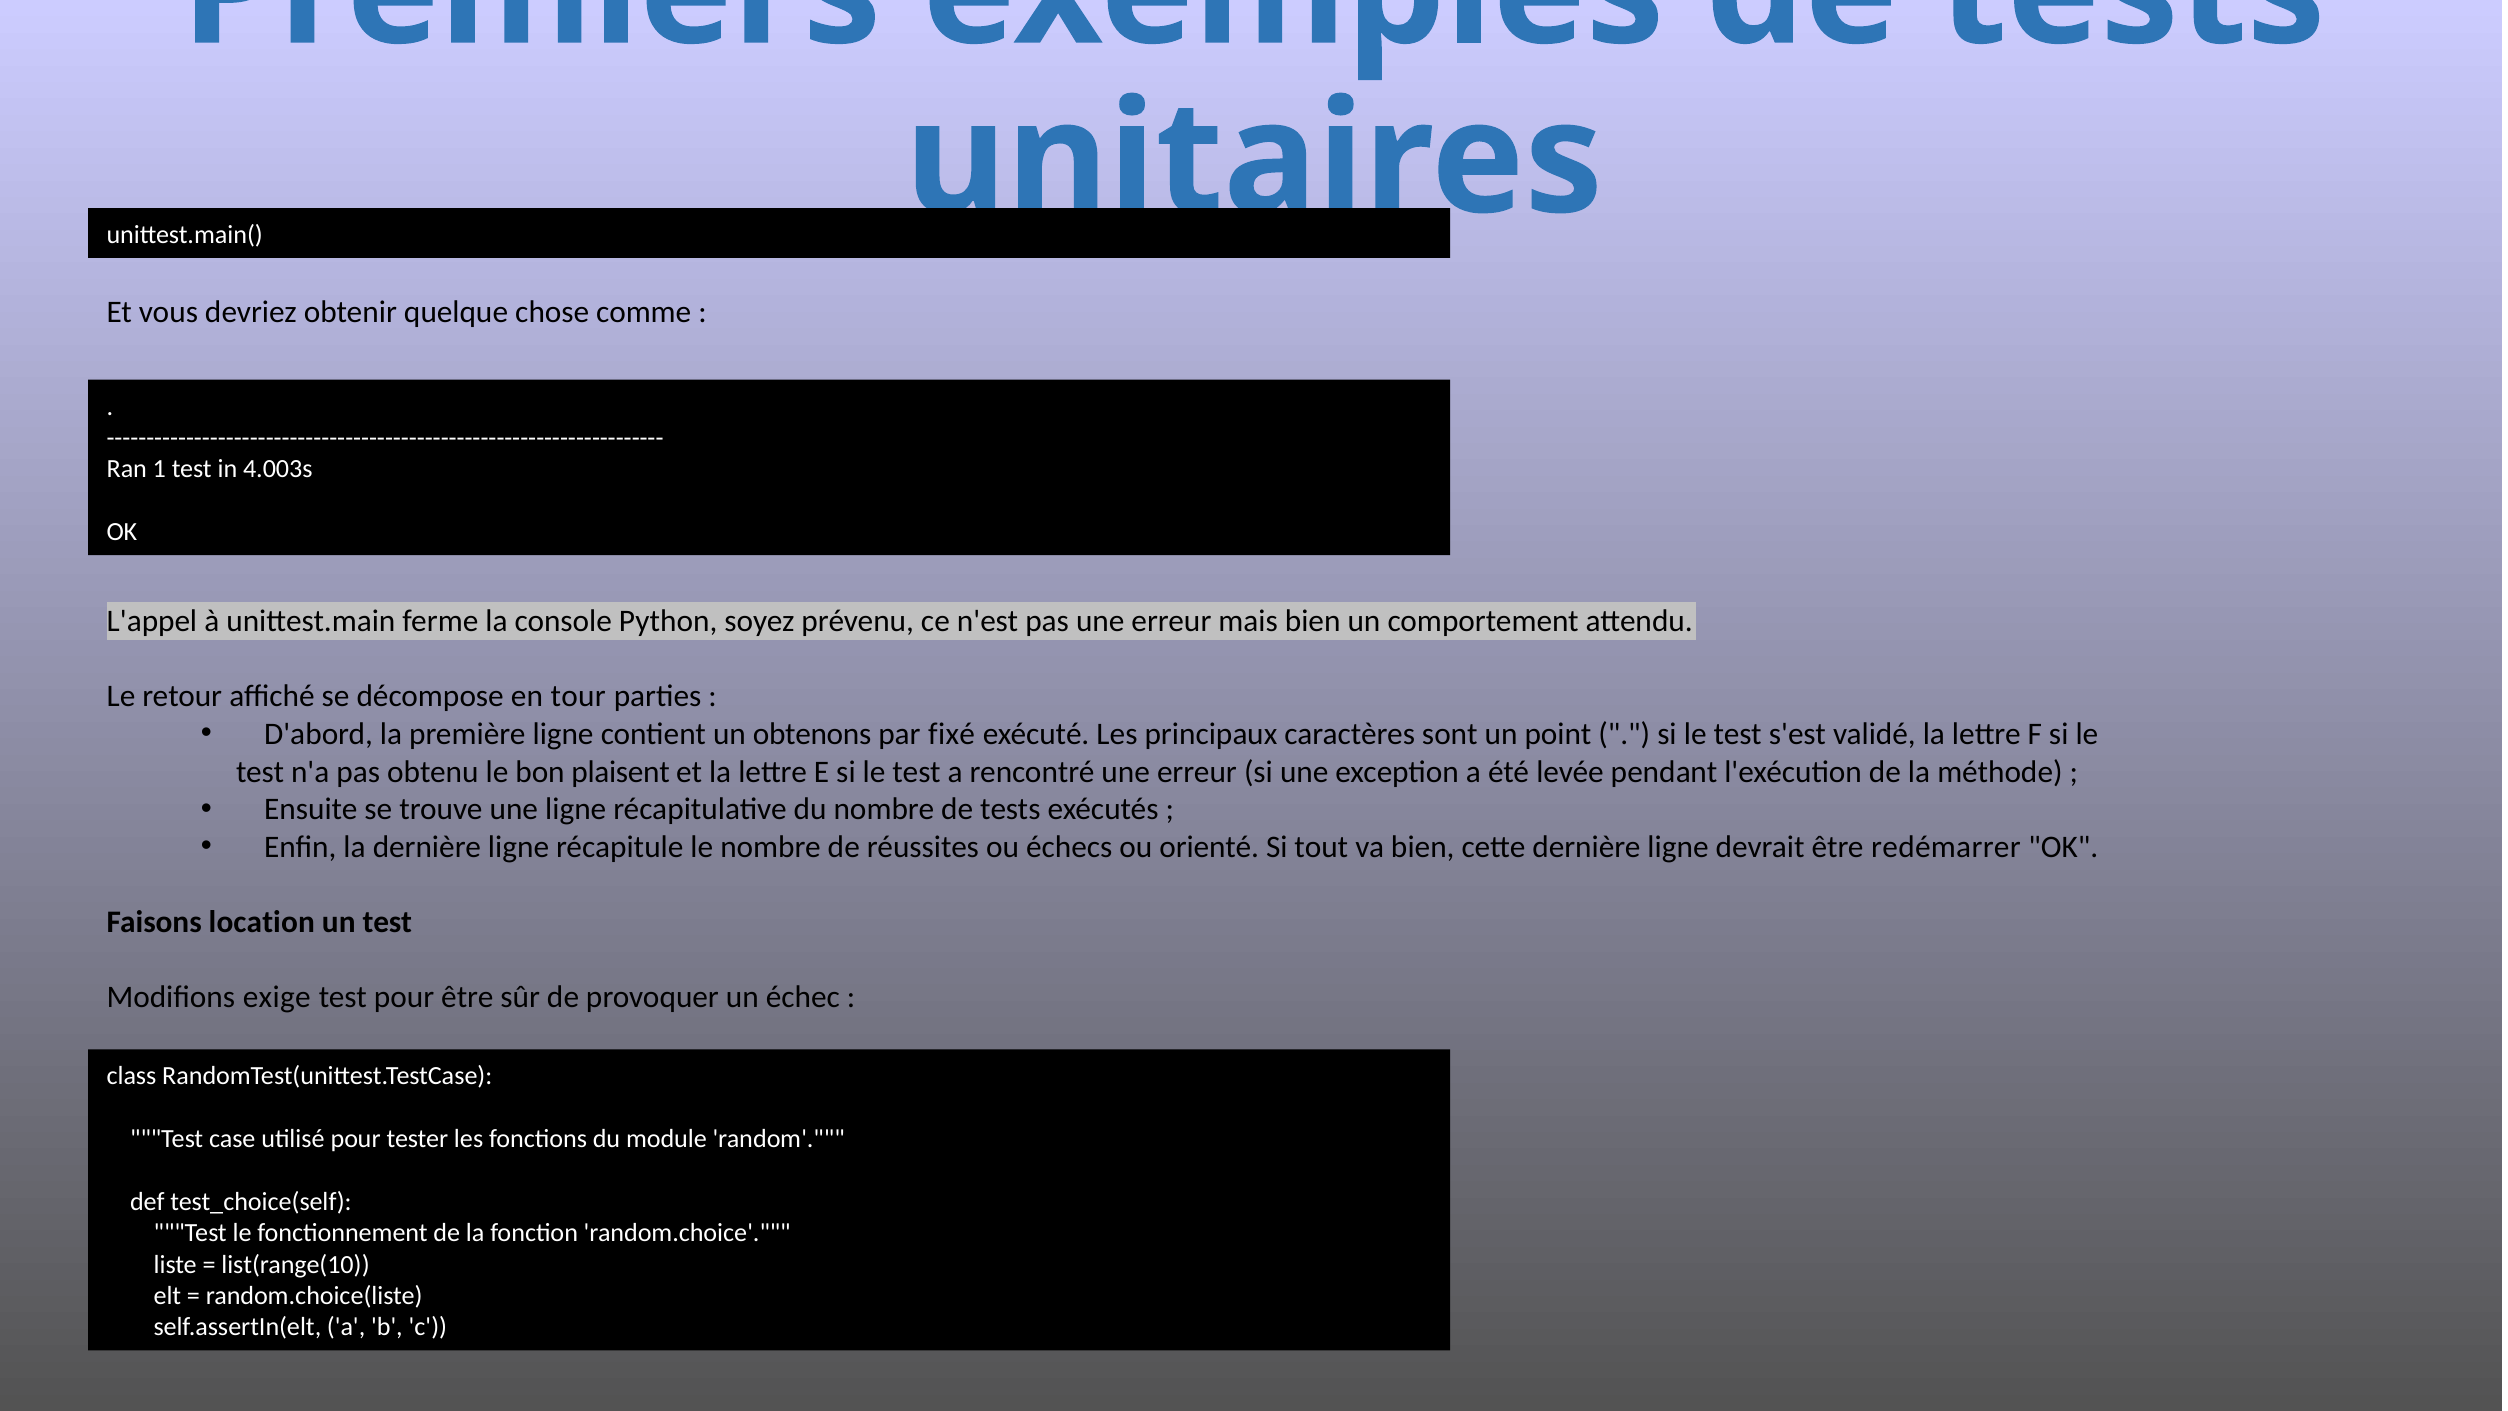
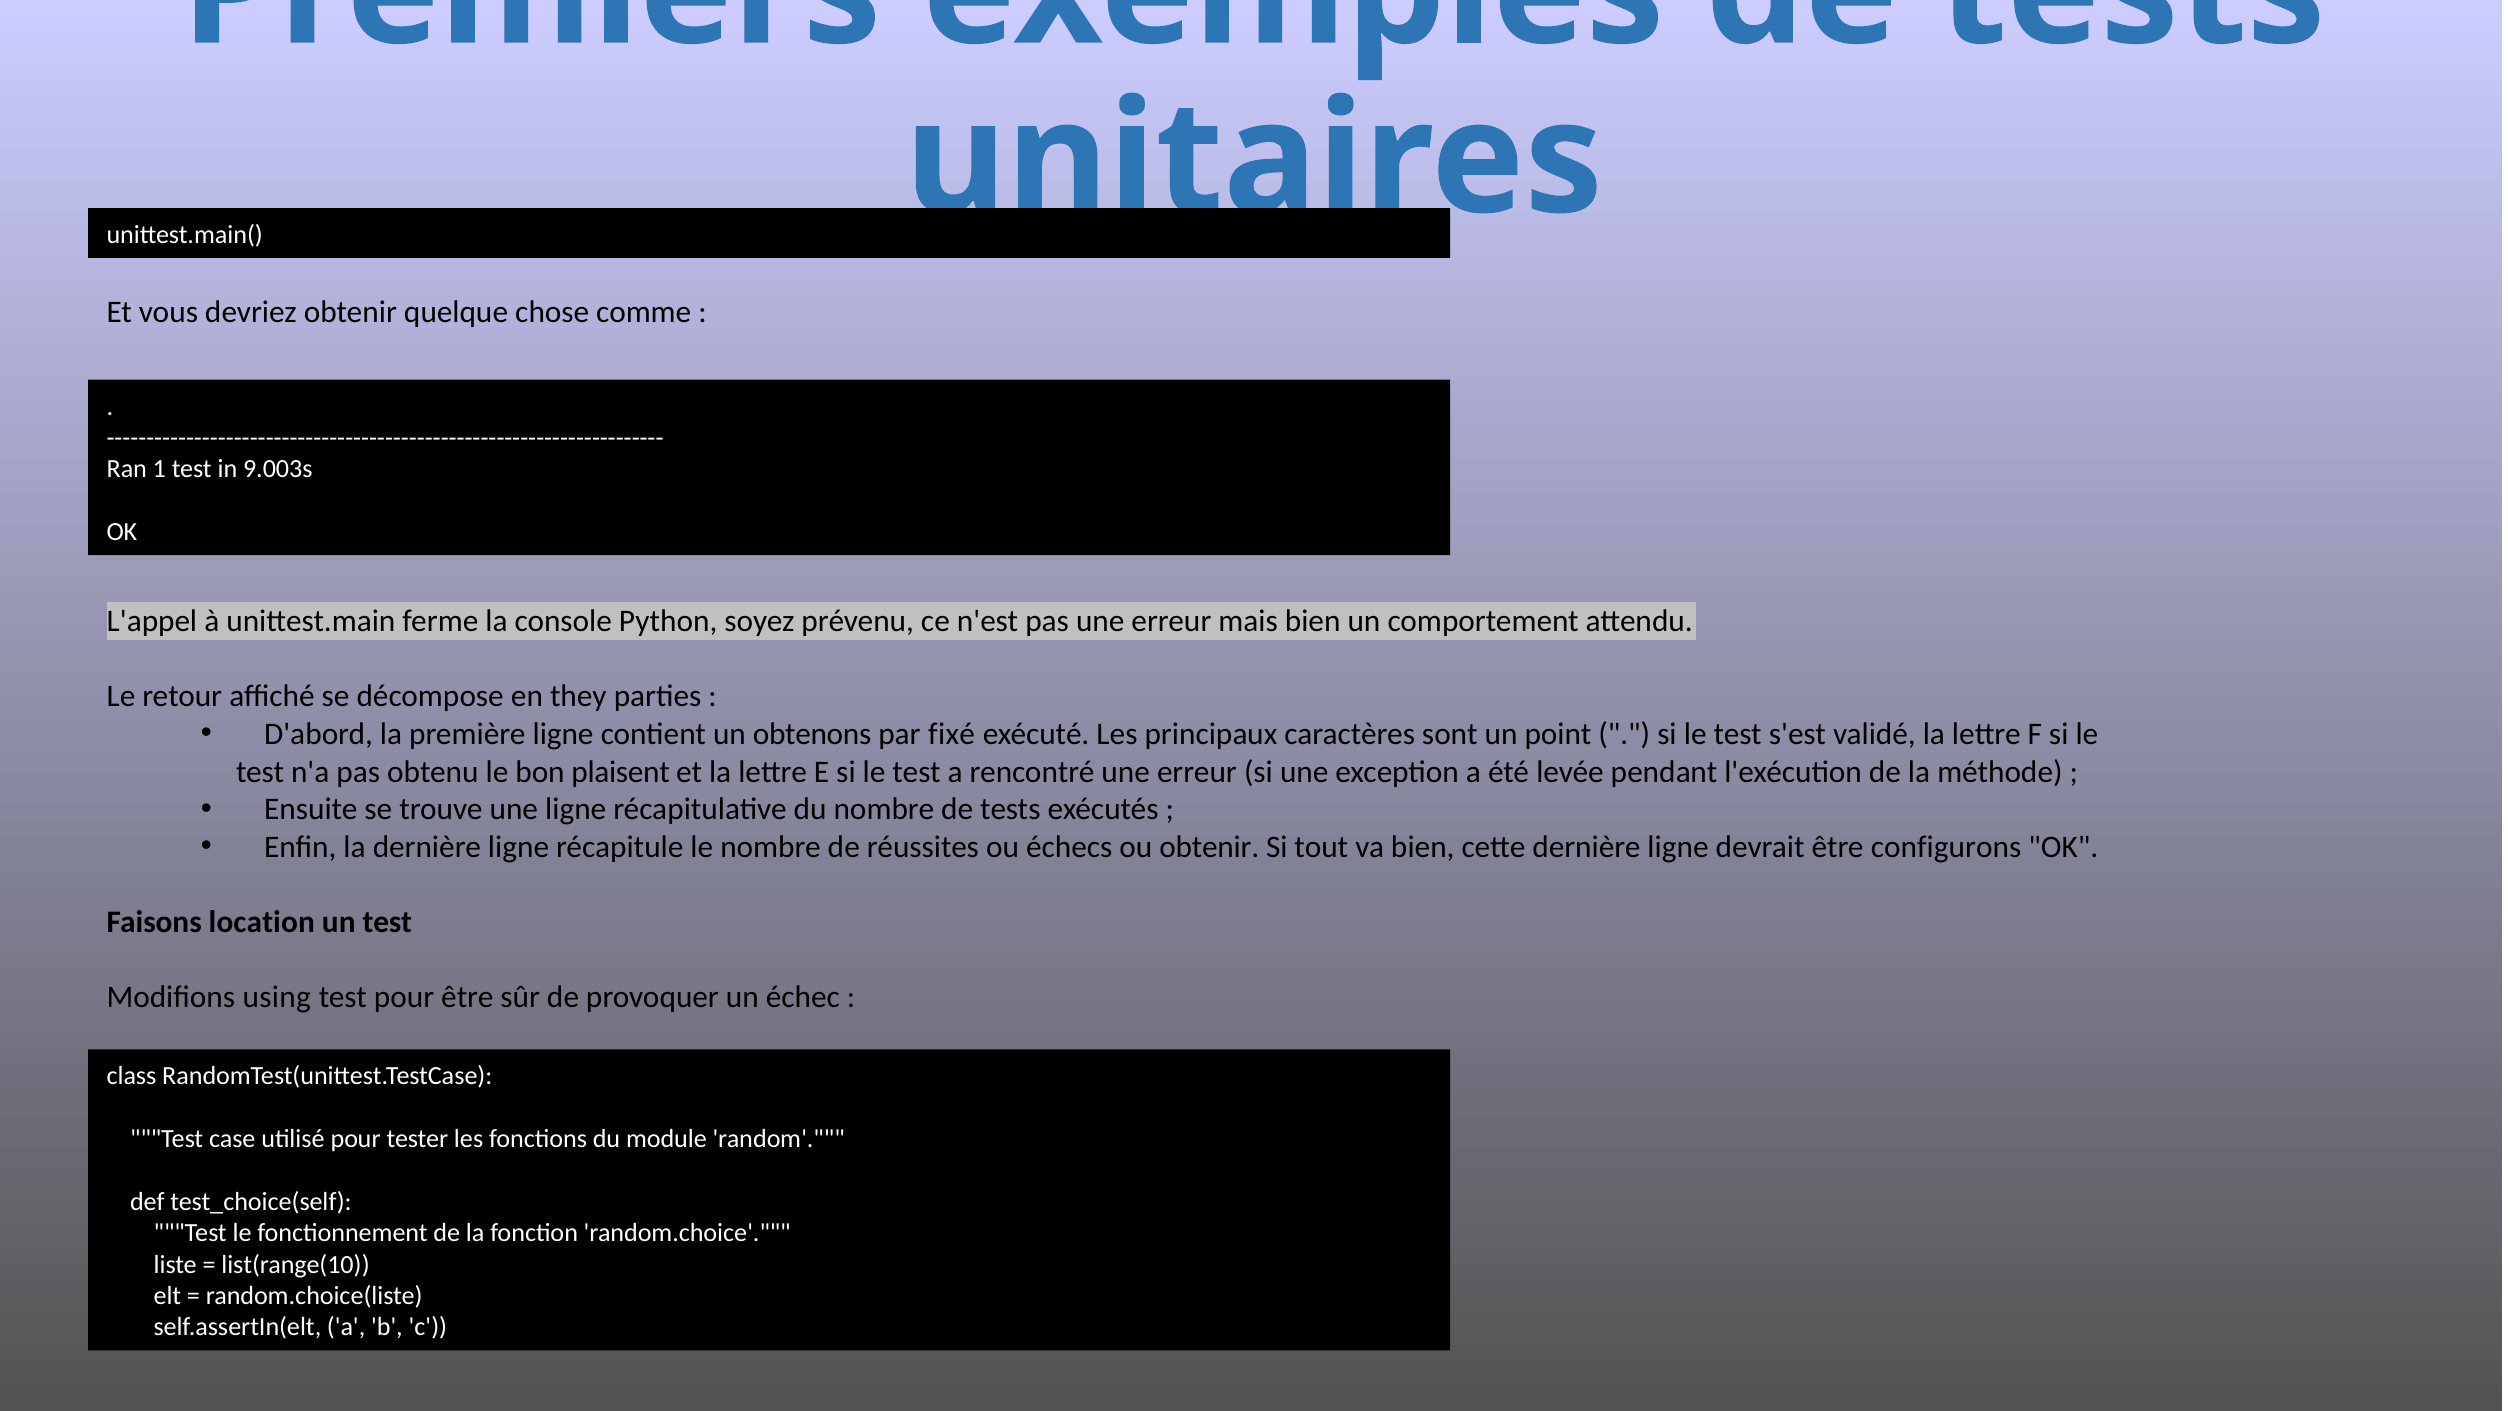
4.003s: 4.003s -> 9.003s
tour: tour -> they
ou orienté: orienté -> obtenir
redémarrer: redémarrer -> configurons
exige: exige -> using
